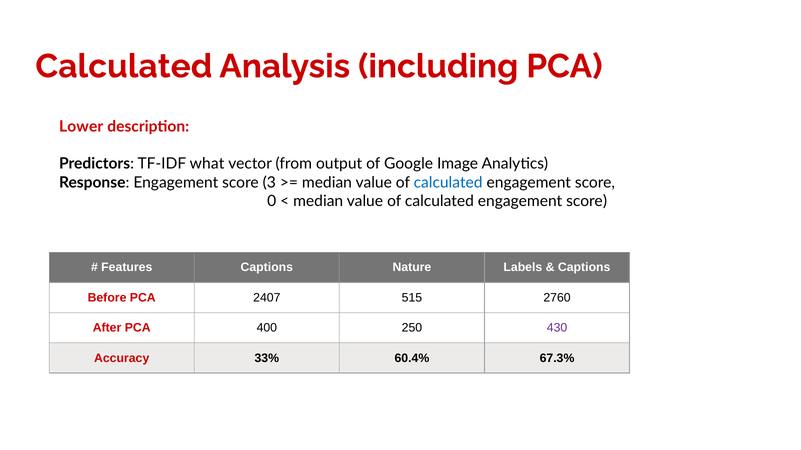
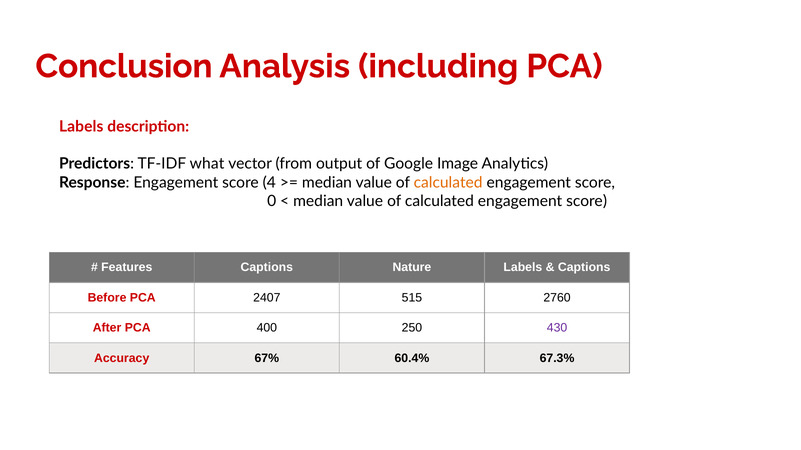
Calculated at (124, 66): Calculated -> Conclusion
Lower at (81, 127): Lower -> Labels
3: 3 -> 4
calculated at (448, 183) colour: blue -> orange
33%: 33% -> 67%
